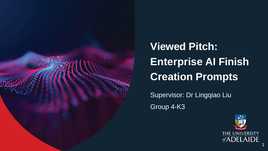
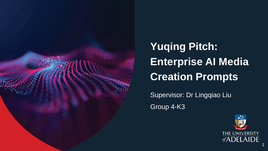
Viewed: Viewed -> Yuqing
Finish: Finish -> Media
